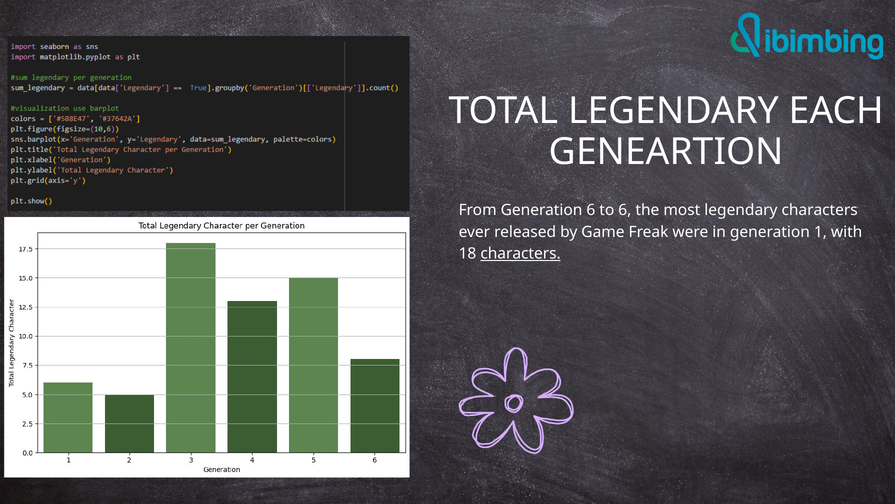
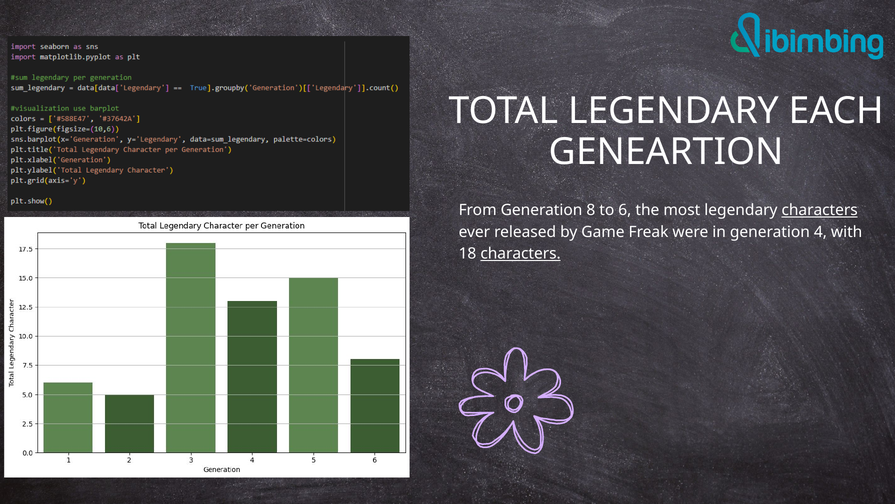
Generation 6: 6 -> 8
characters at (820, 210) underline: none -> present
1: 1 -> 4
